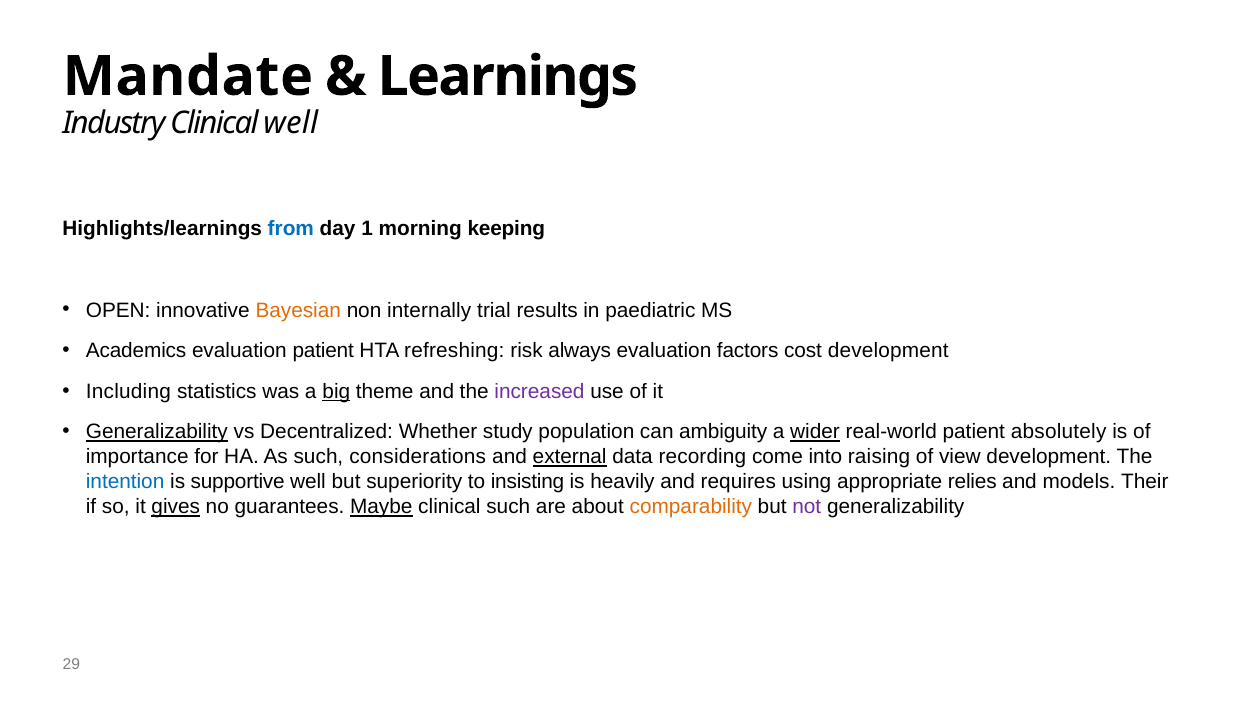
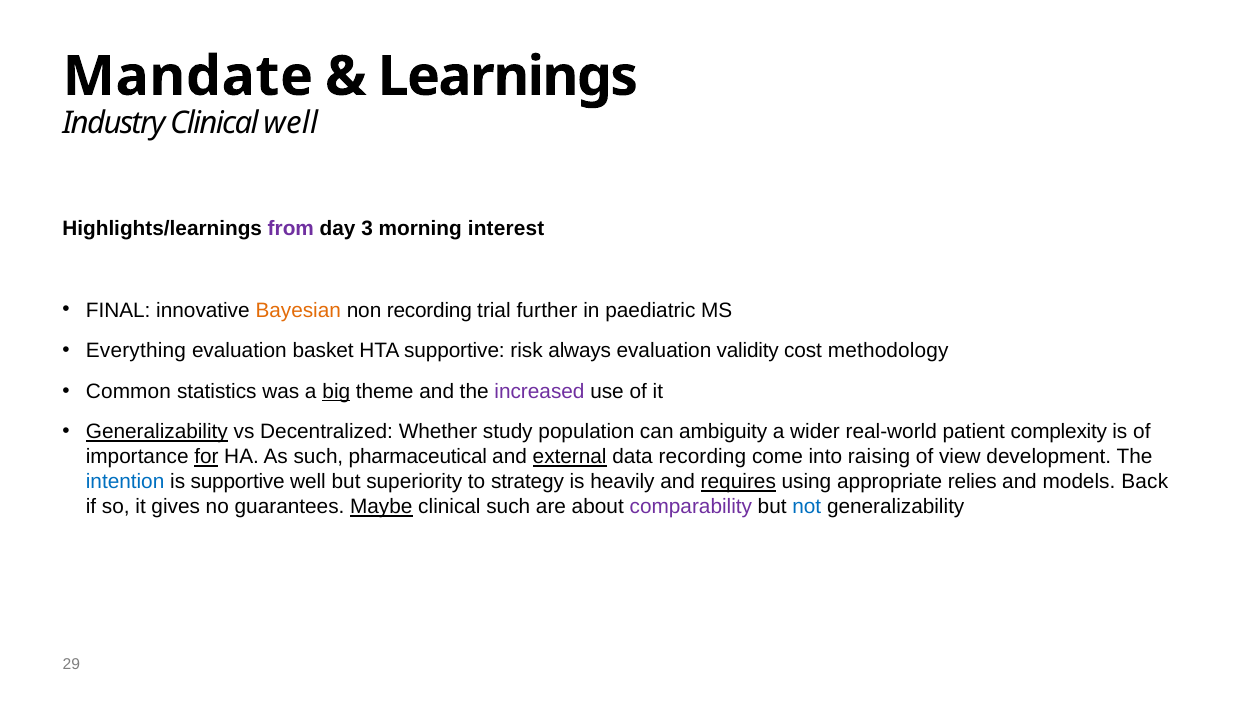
from colour: blue -> purple
1: 1 -> 3
keeping: keeping -> interest
OPEN: OPEN -> FINAL
non internally: internally -> recording
results: results -> further
Academics: Academics -> Everything
evaluation patient: patient -> basket
HTA refreshing: refreshing -> supportive
factors: factors -> validity
cost development: development -> methodology
Including: Including -> Common
wider underline: present -> none
absolutely: absolutely -> complexity
for underline: none -> present
considerations: considerations -> pharmaceutical
insisting: insisting -> strategy
requires underline: none -> present
Their: Their -> Back
gives underline: present -> none
comparability colour: orange -> purple
not colour: purple -> blue
